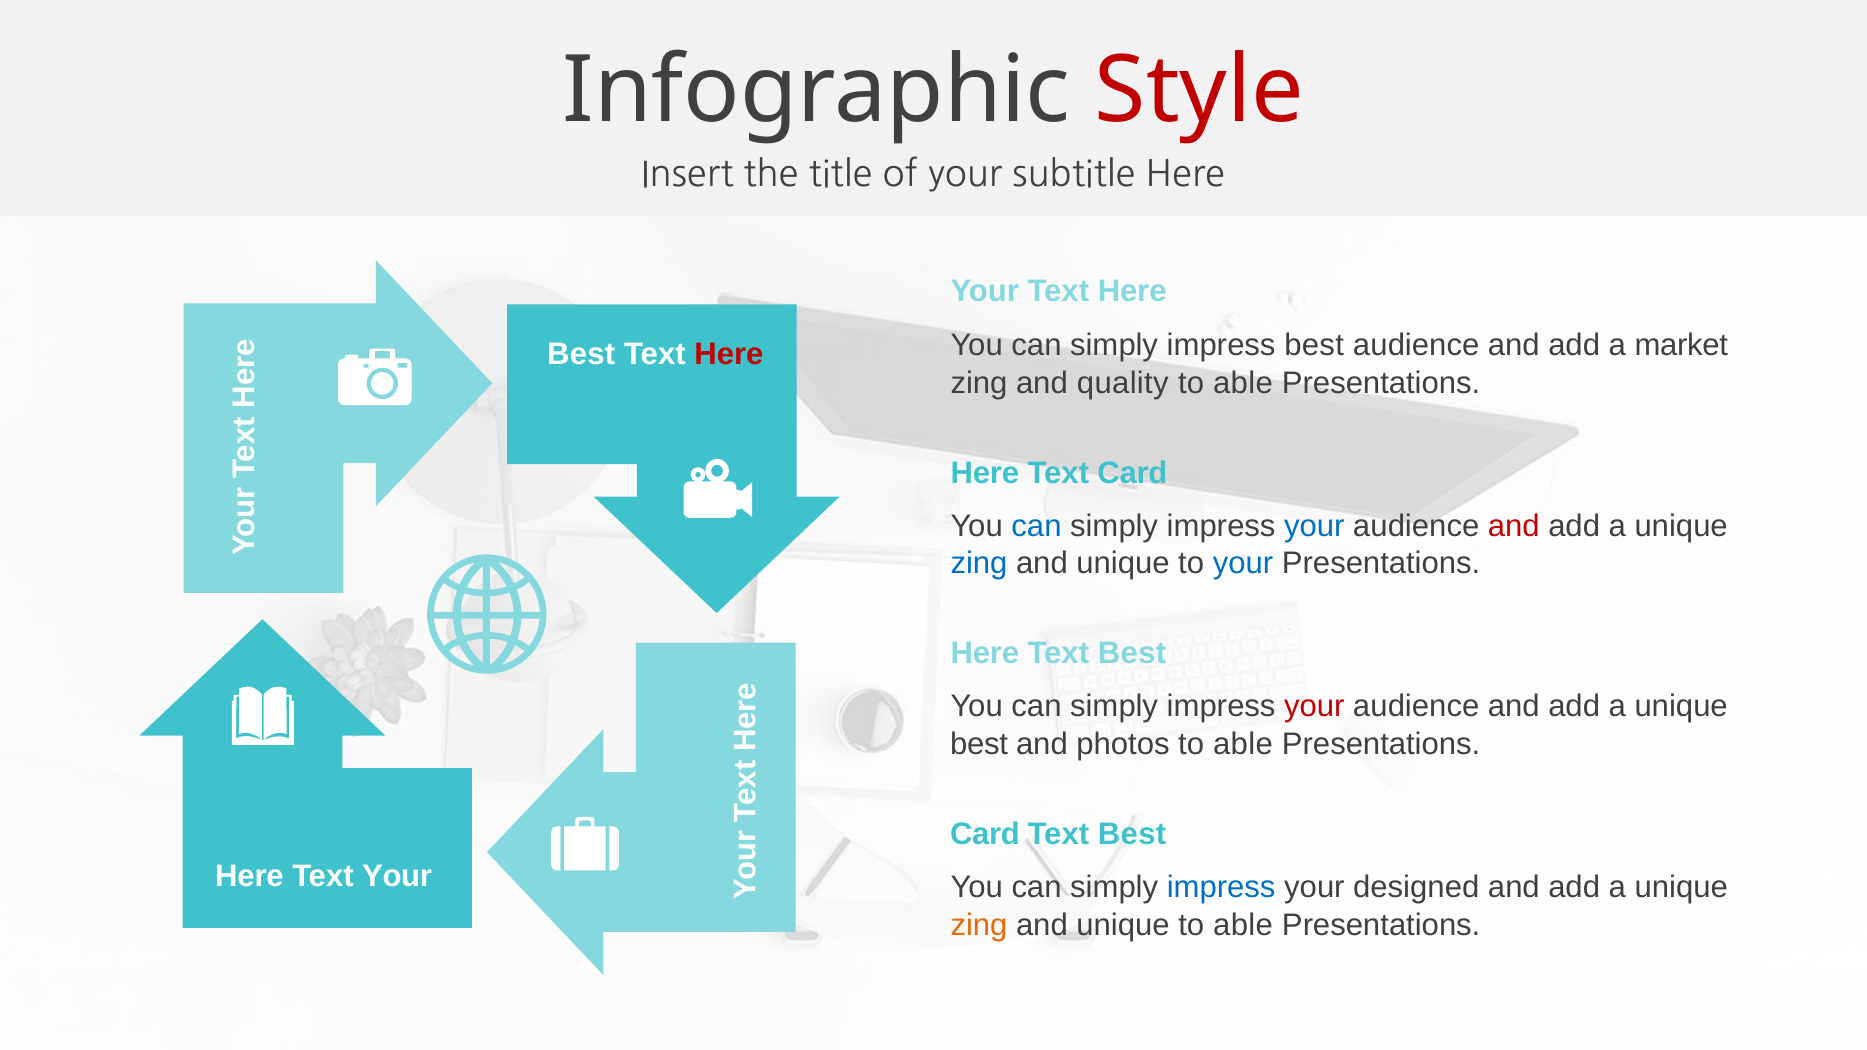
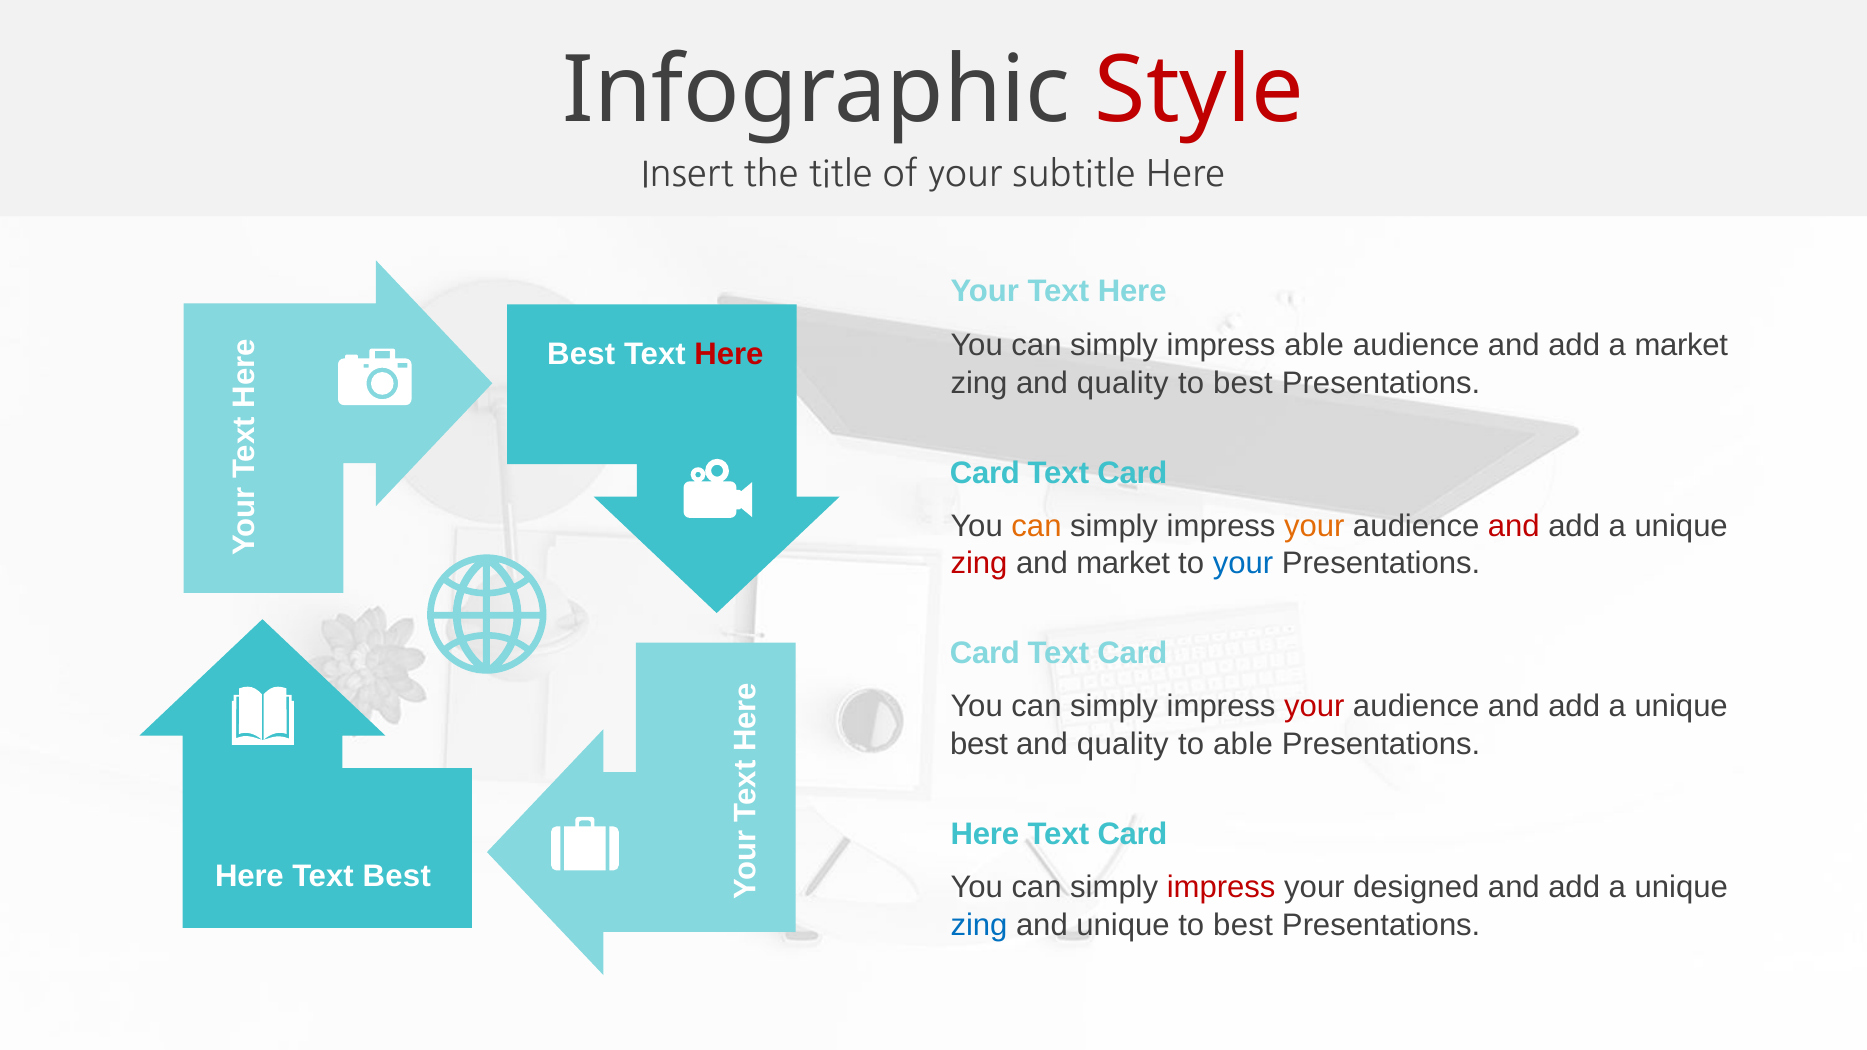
impress best: best -> able
able at (1243, 383): able -> best
Here at (985, 473): Here -> Card
can at (1037, 526) colour: blue -> orange
your at (1314, 526) colour: blue -> orange
zing at (979, 563) colour: blue -> red
unique at (1123, 563): unique -> market
Here at (985, 653): Here -> Card
Best at (1132, 653): Best -> Card
photos at (1123, 744): photos -> quality
Card at (985, 834): Card -> Here
Best at (1132, 834): Best -> Card
Text Your: Your -> Best
impress at (1221, 888) colour: blue -> red
zing at (979, 925) colour: orange -> blue
able at (1243, 925): able -> best
